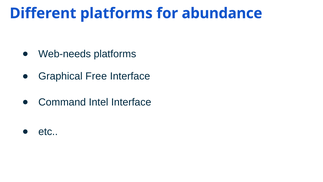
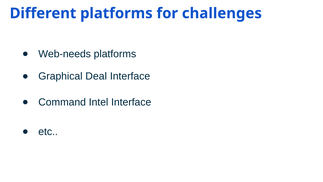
abundance: abundance -> challenges
Free: Free -> Deal
